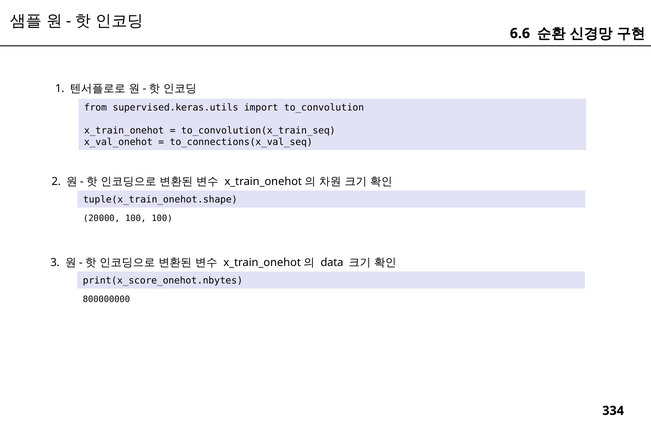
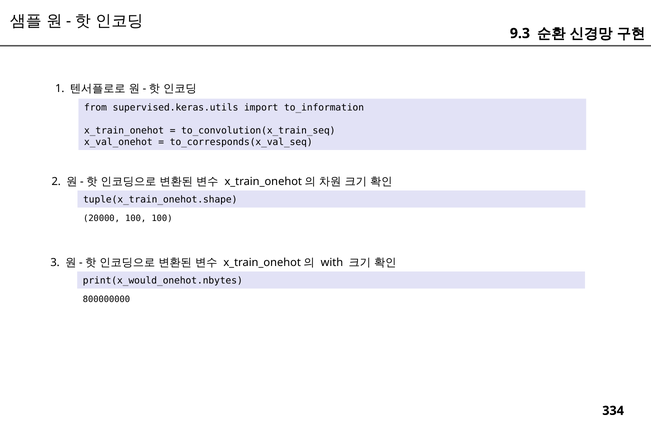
6.6: 6.6 -> 9.3
to_convolution: to_convolution -> to_information
to_connections(x_val_seq: to_connections(x_val_seq -> to_corresponds(x_val_seq
data: data -> with
print(x_score_onehot.nbytes: print(x_score_onehot.nbytes -> print(x_would_onehot.nbytes
